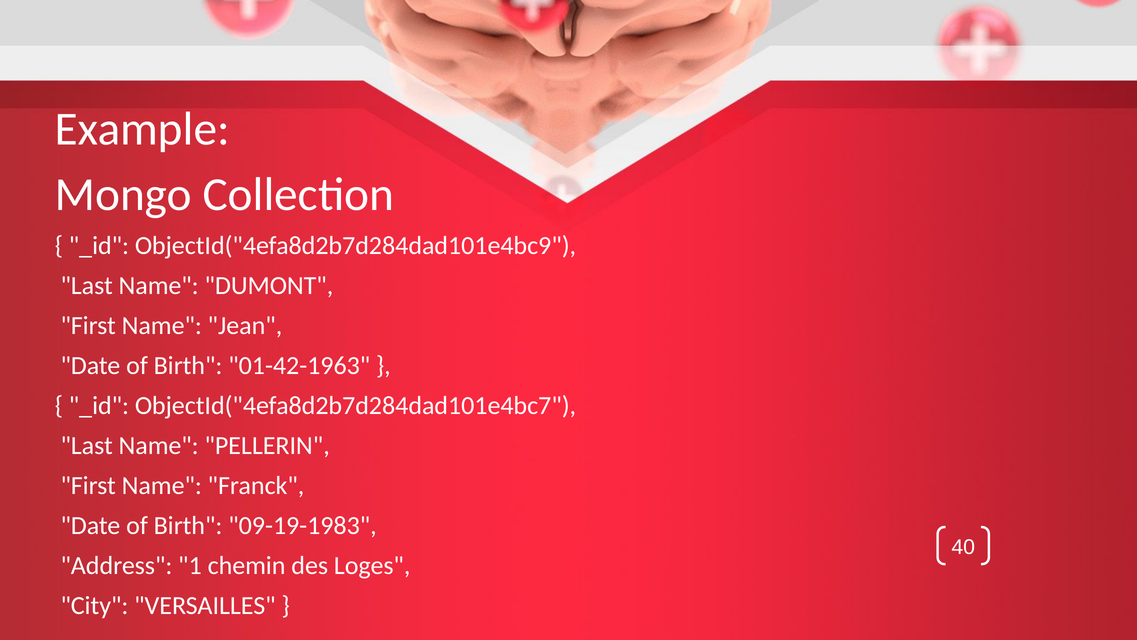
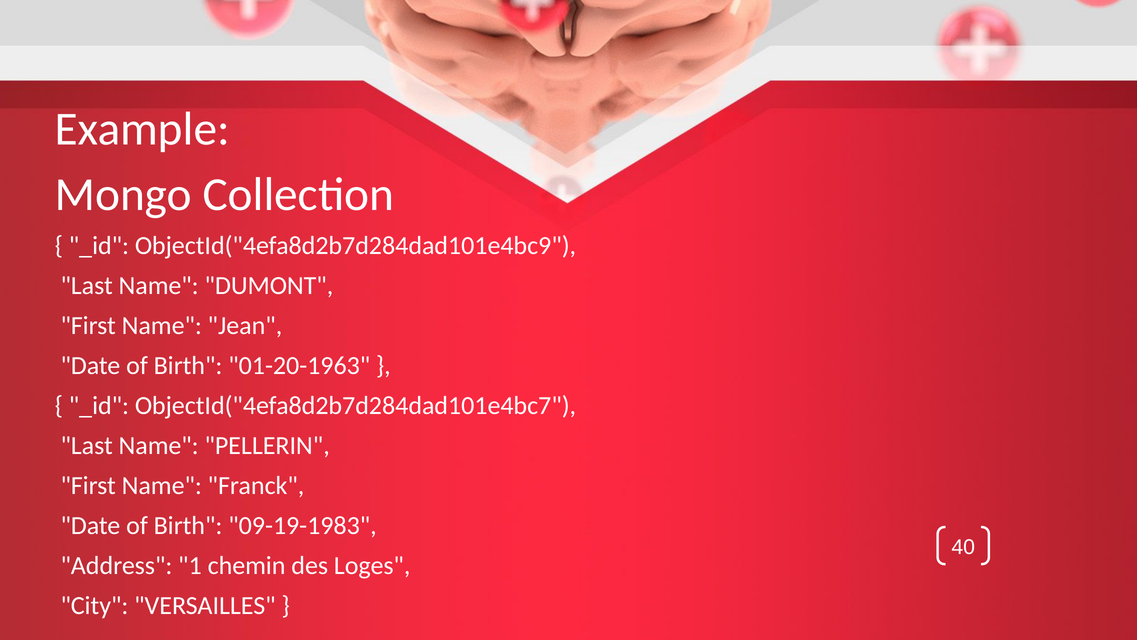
01-42-1963: 01-42-1963 -> 01-20-1963
